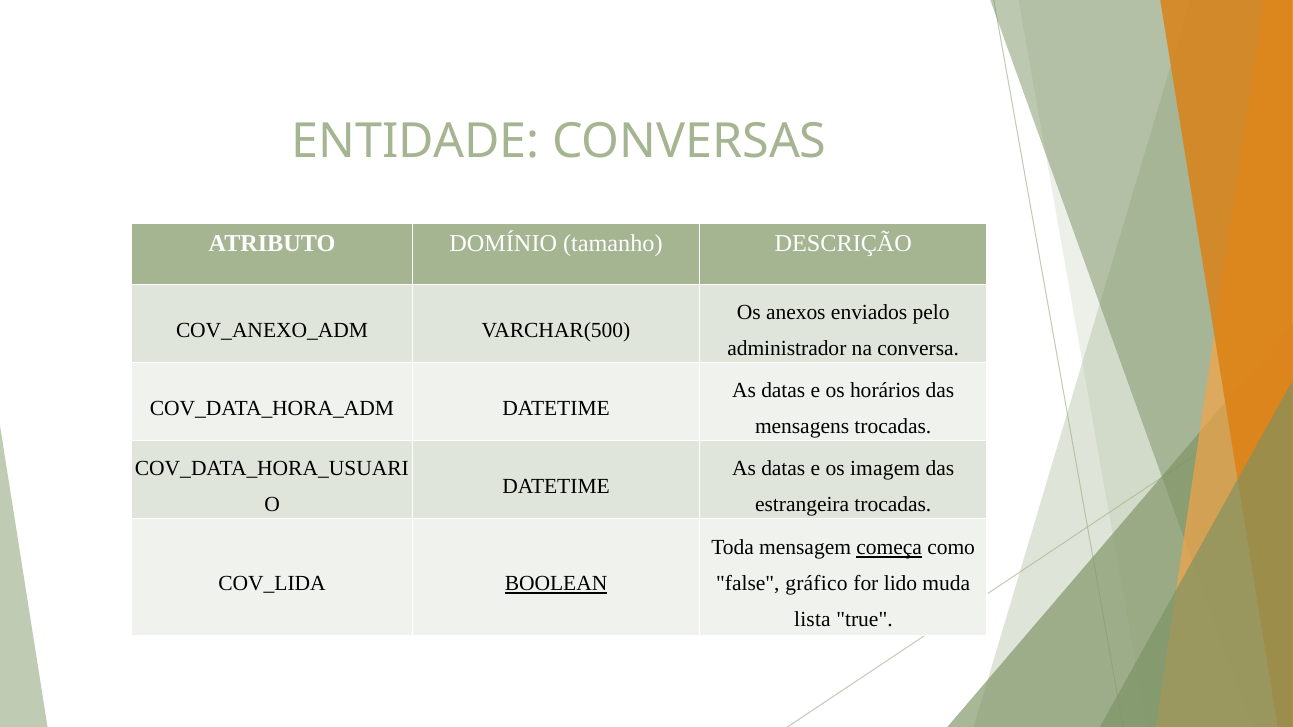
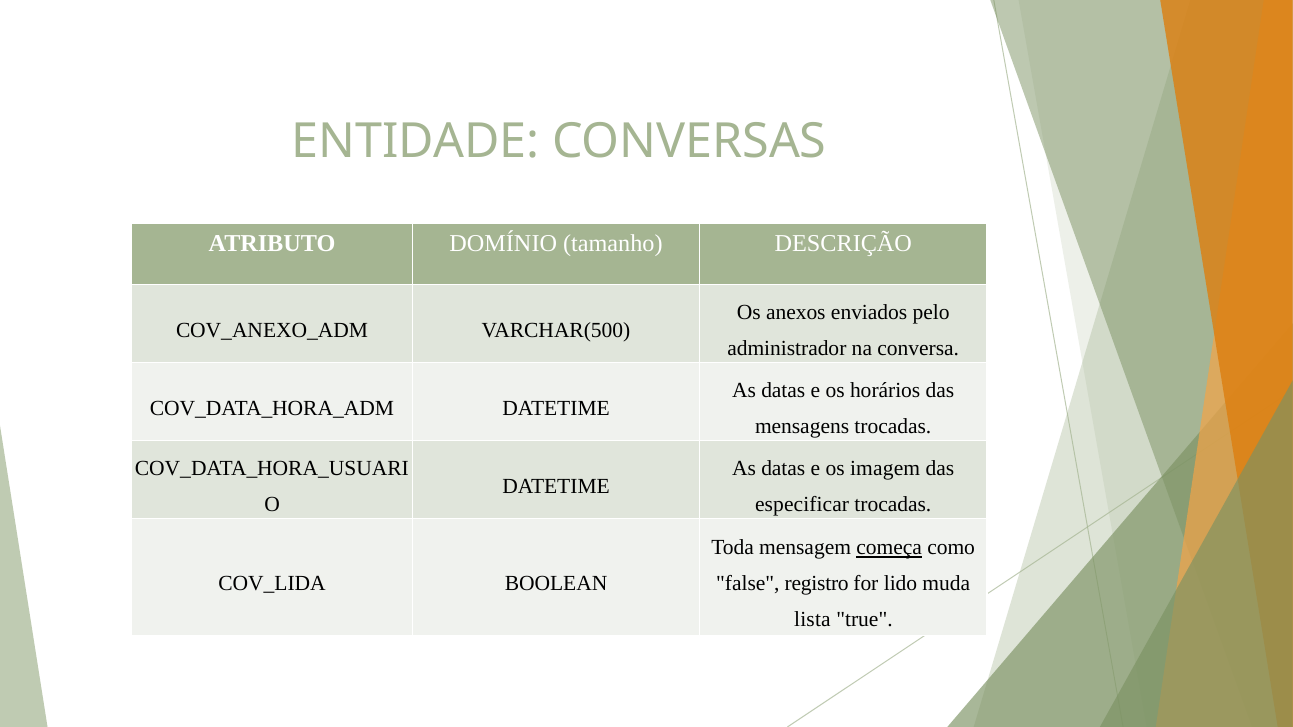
estrangeira: estrangeira -> especificar
BOOLEAN underline: present -> none
gráfico: gráfico -> registro
